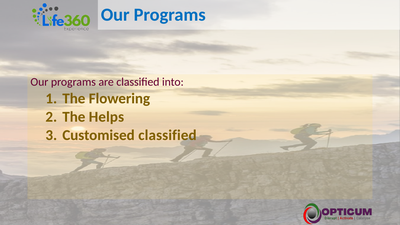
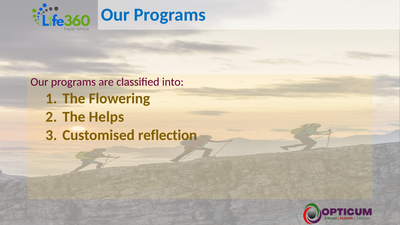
Customised classified: classified -> reflection
